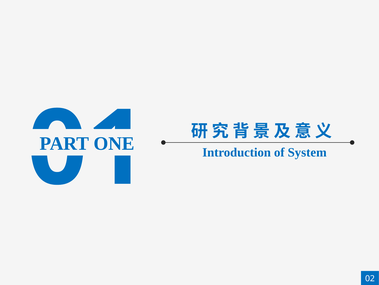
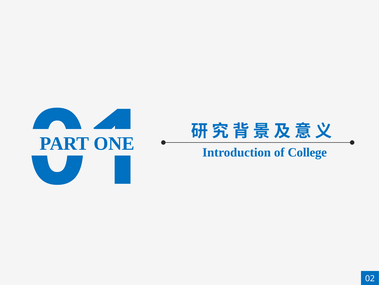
System: System -> College
